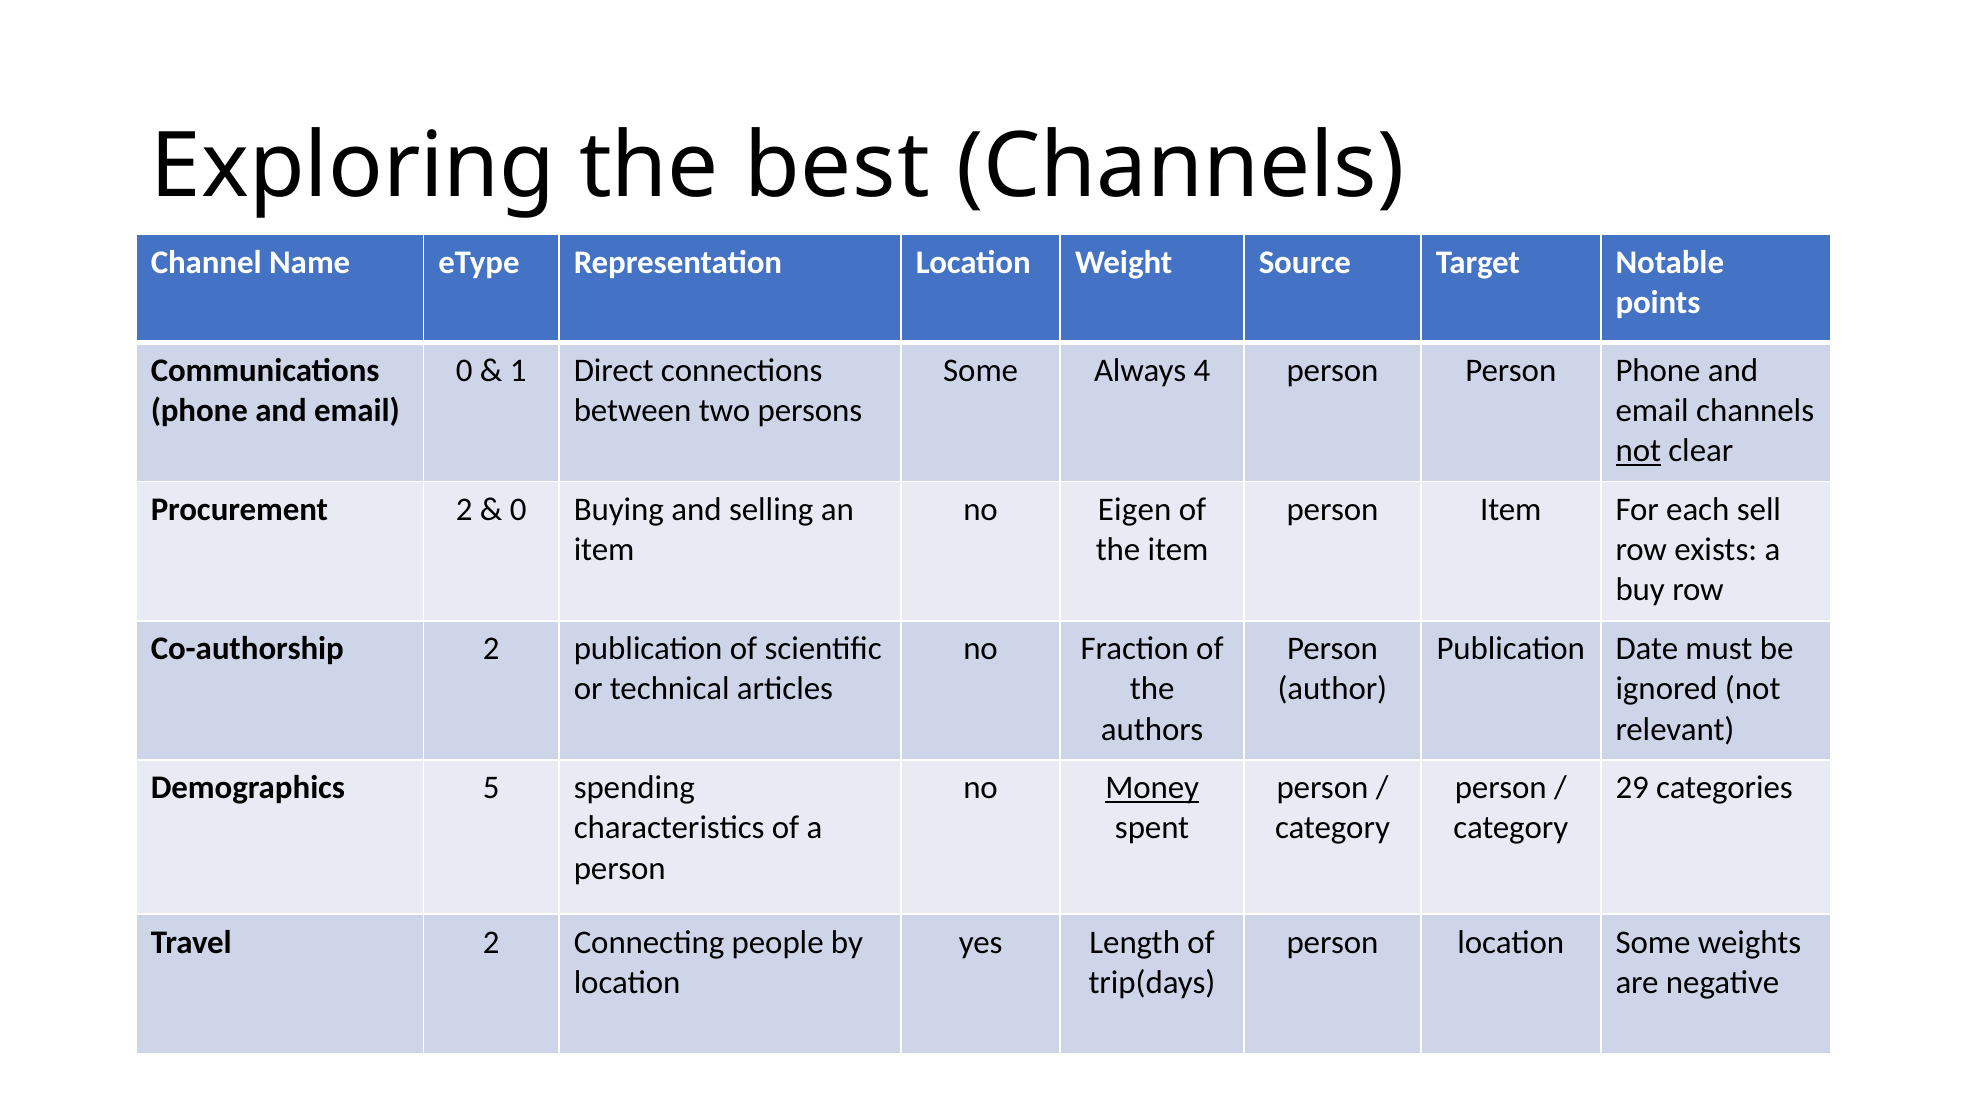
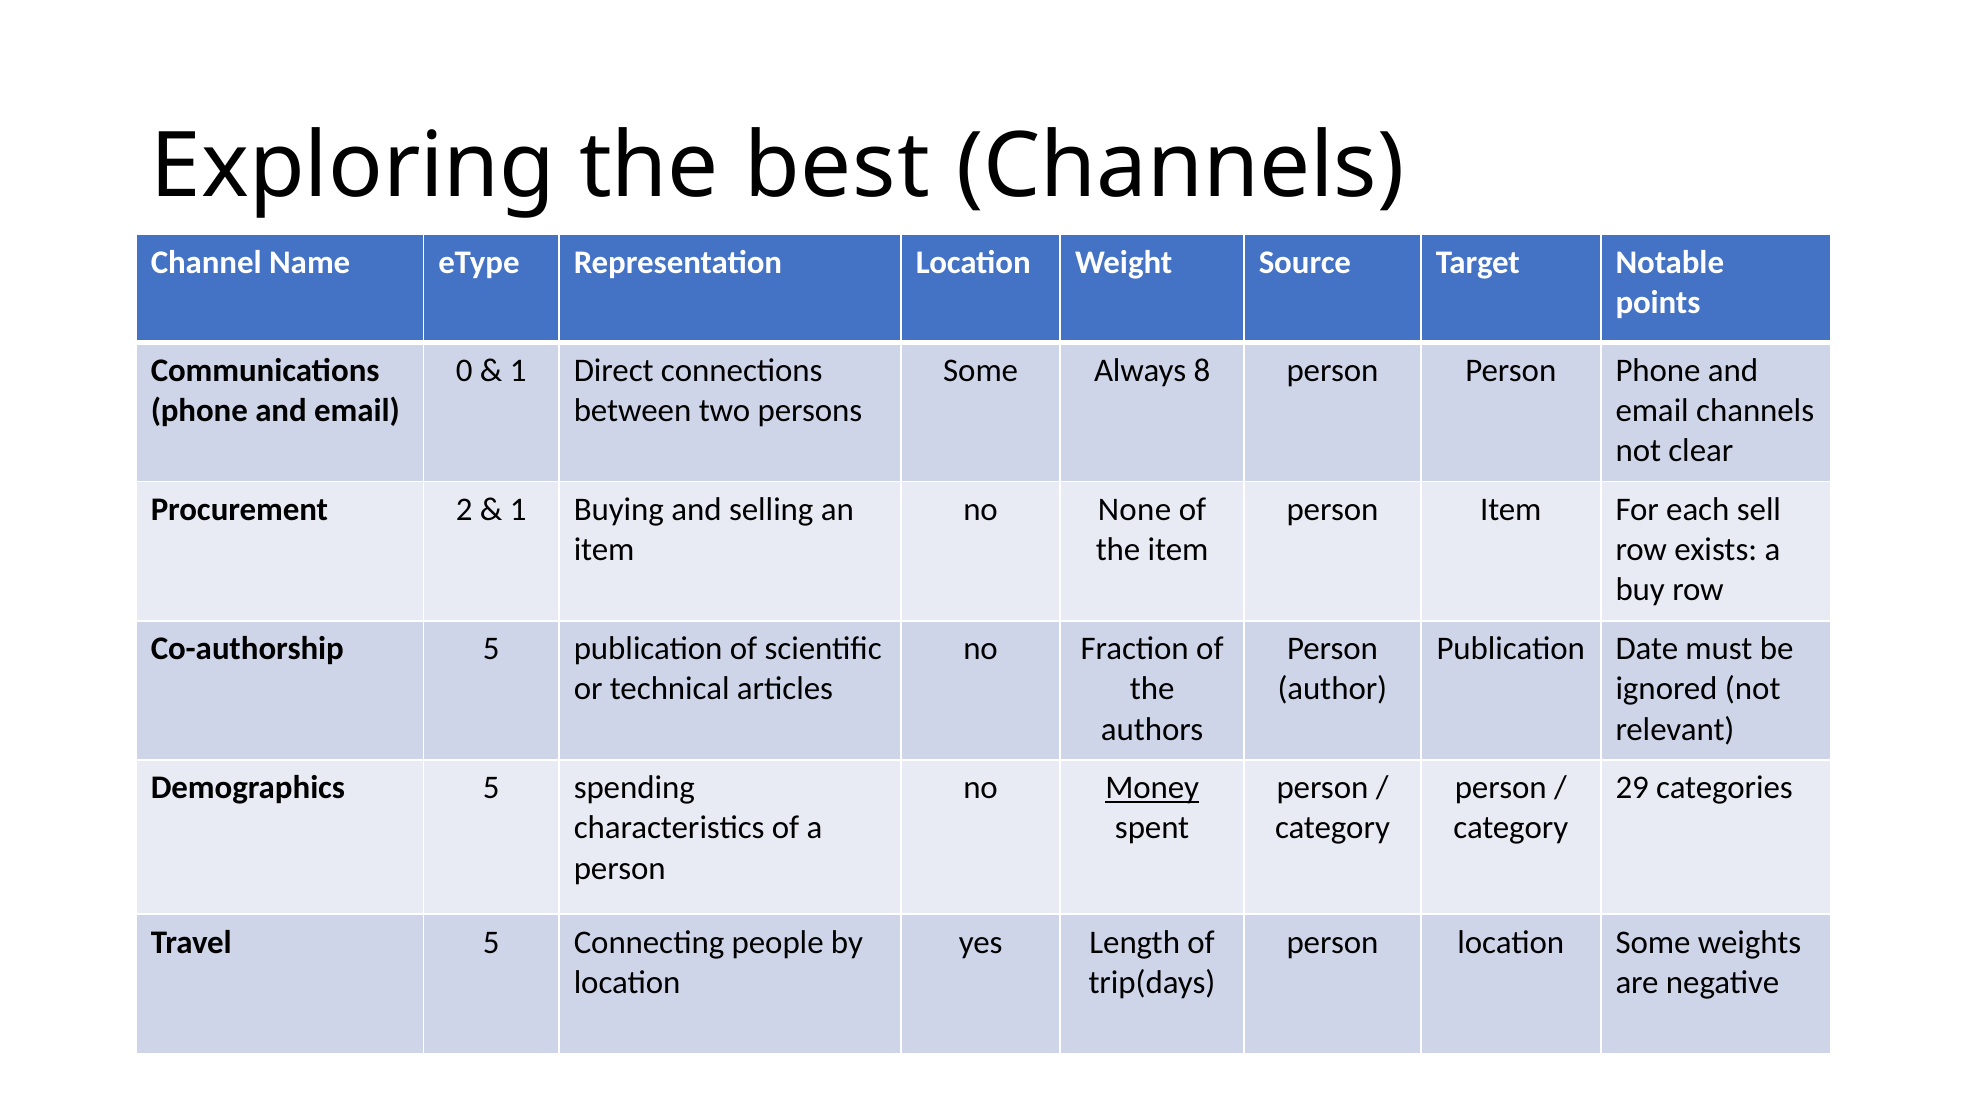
4: 4 -> 8
not at (1638, 451) underline: present -> none
0 at (518, 509): 0 -> 1
Eigen: Eigen -> None
Co-authorship 2: 2 -> 5
Travel 2: 2 -> 5
